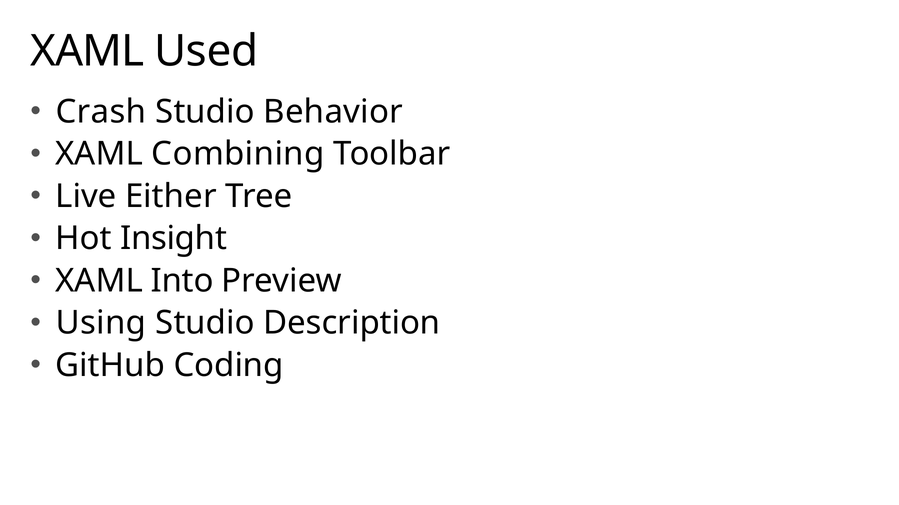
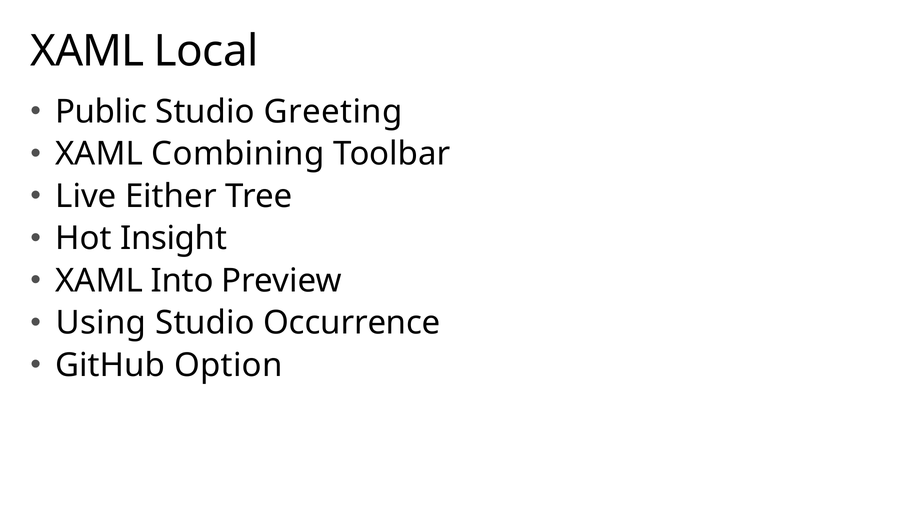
Used: Used -> Local
Crash: Crash -> Public
Behavior: Behavior -> Greeting
Description: Description -> Occurrence
Coding: Coding -> Option
